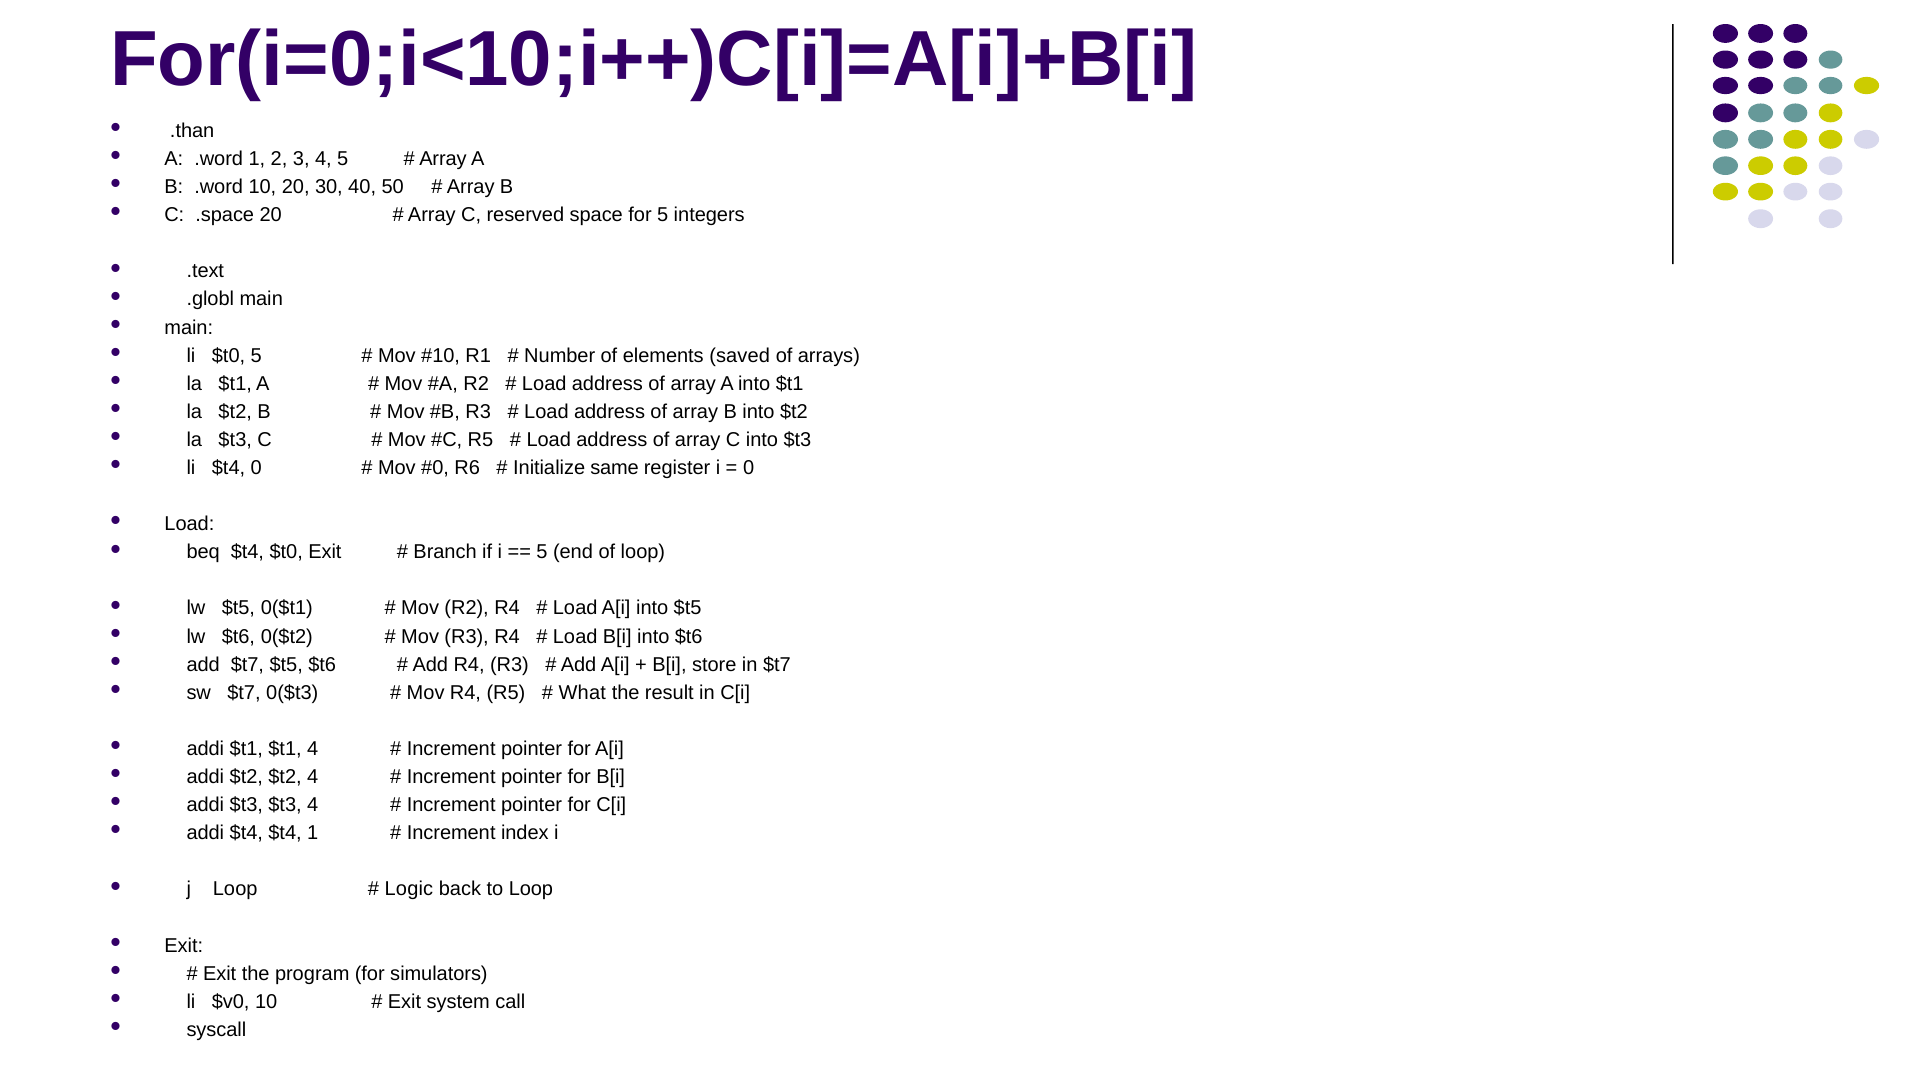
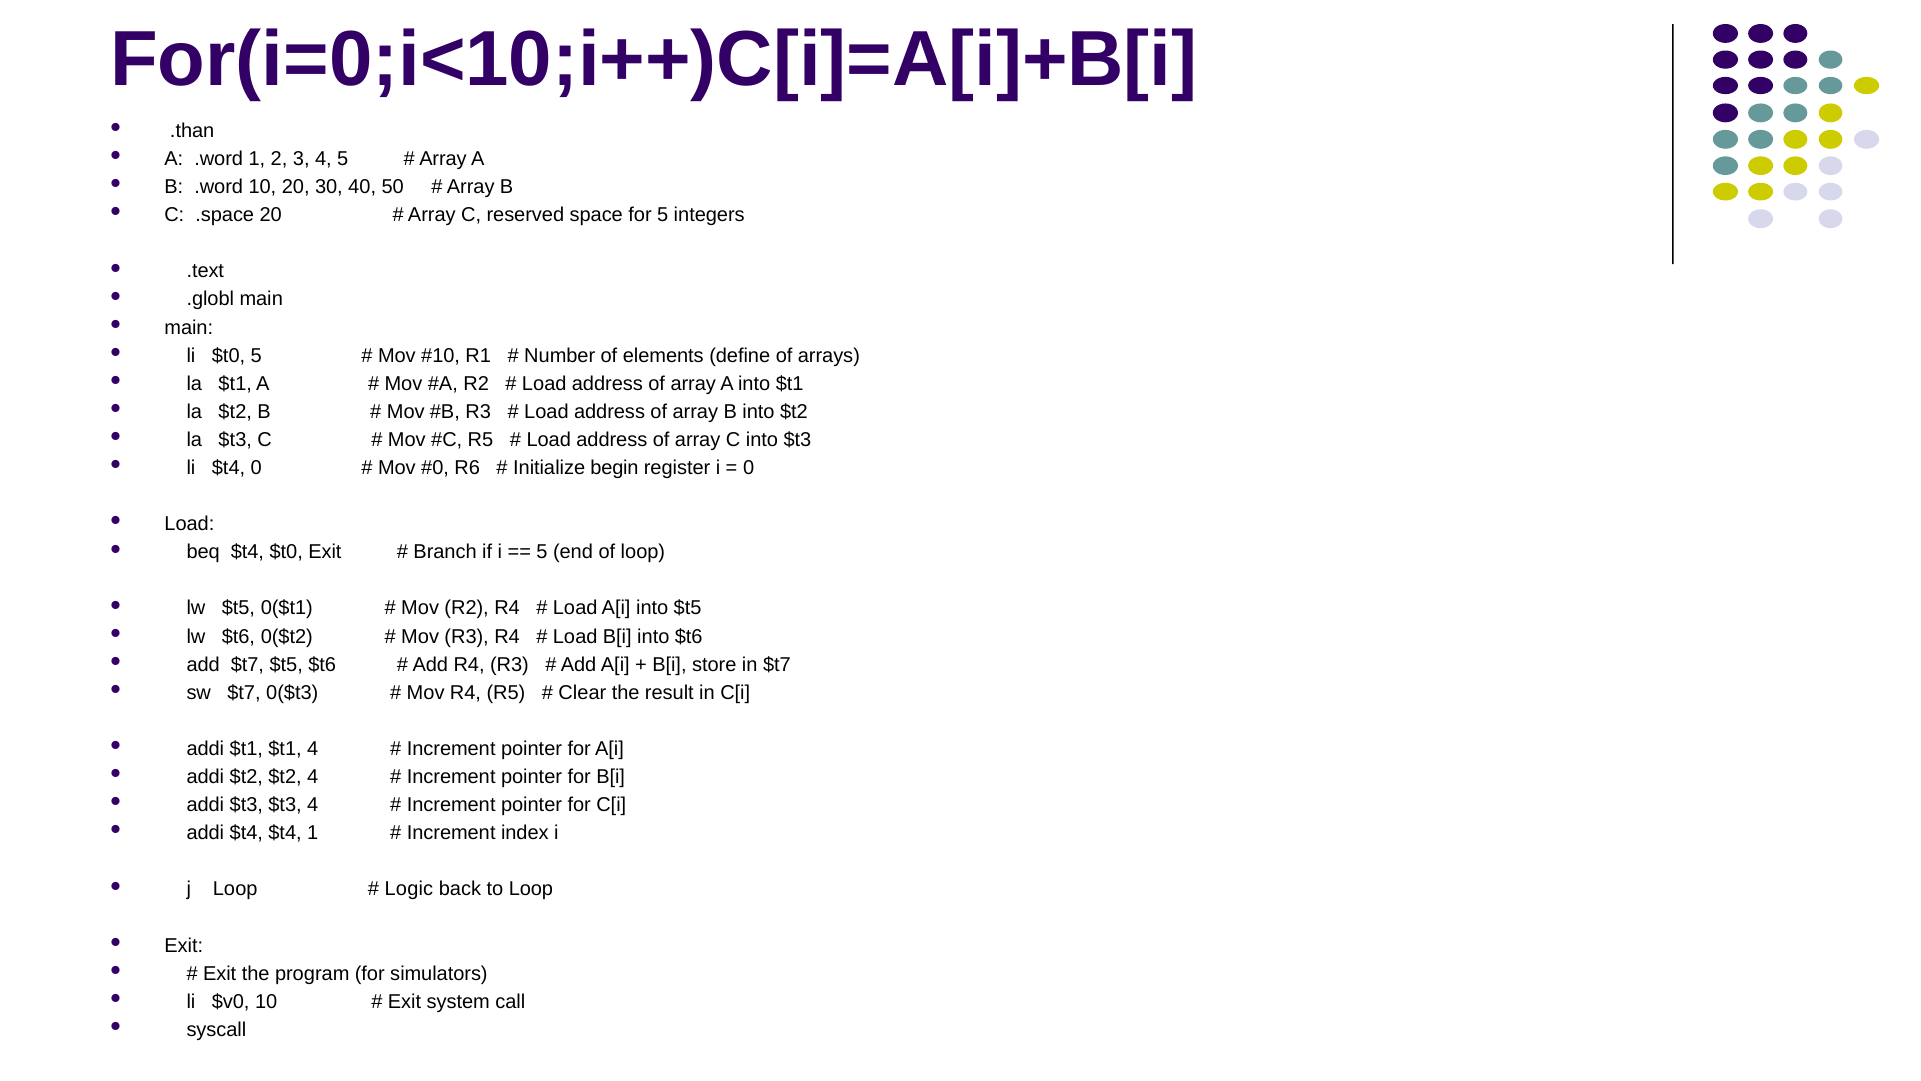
saved: saved -> define
same: same -> begin
What: What -> Clear
